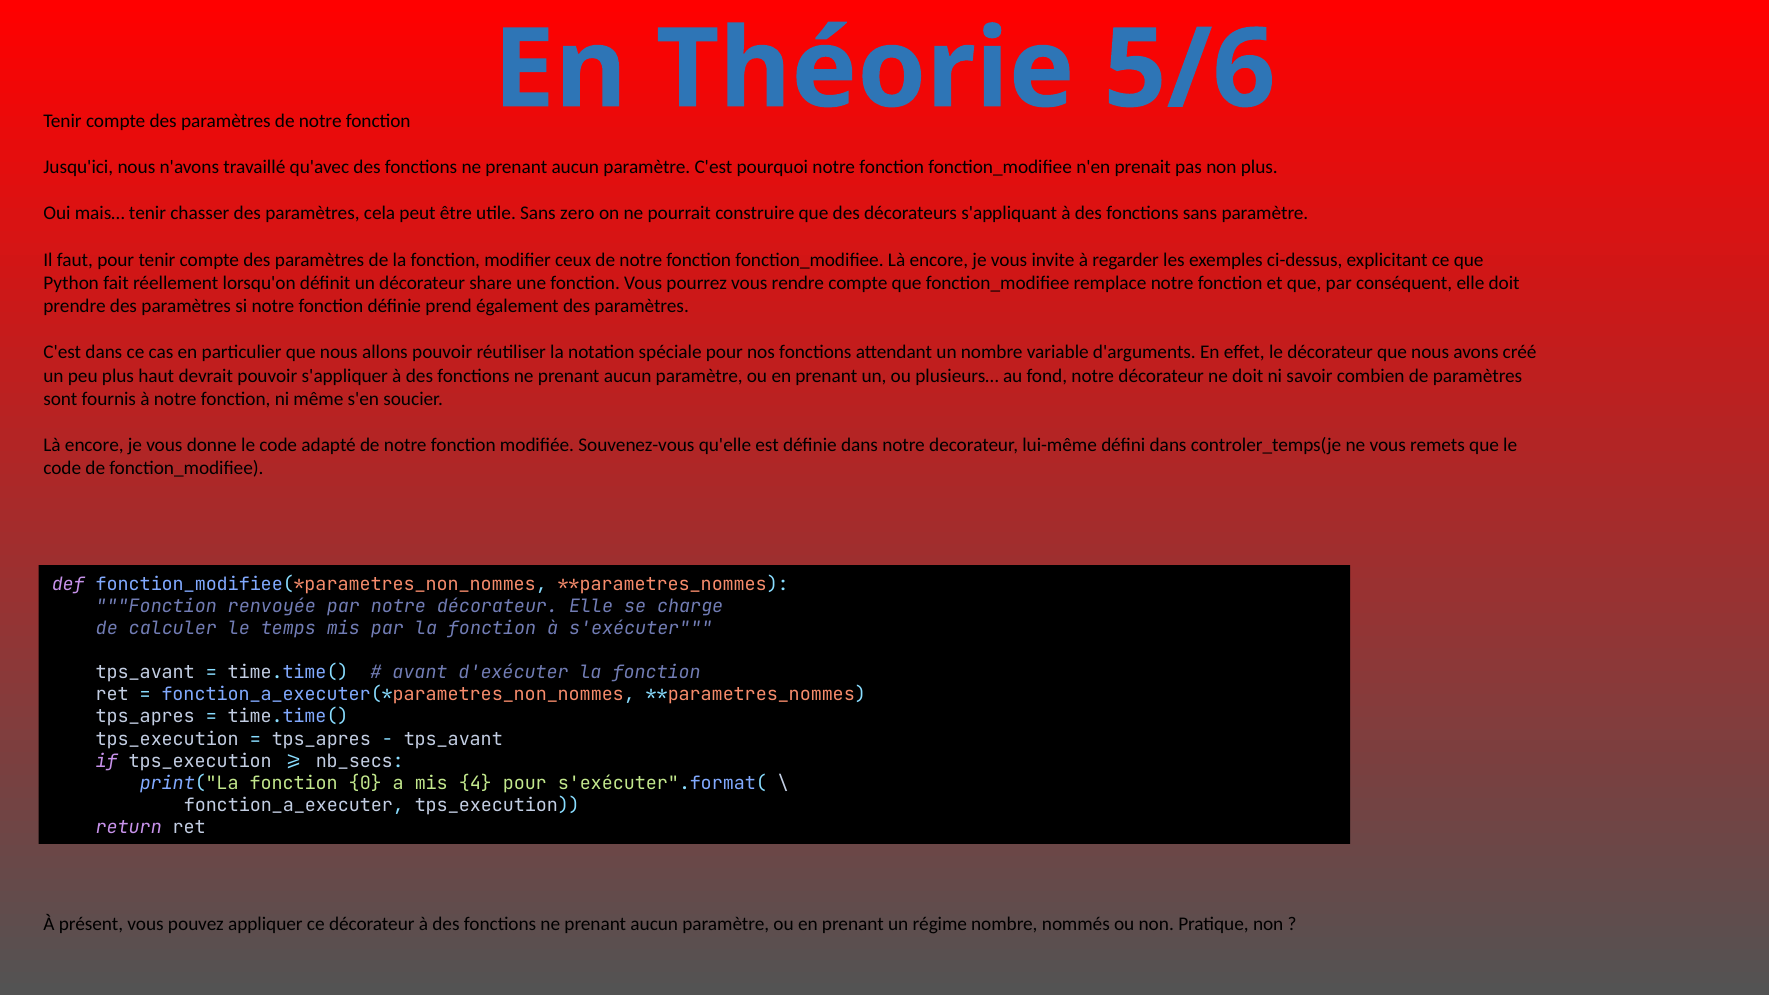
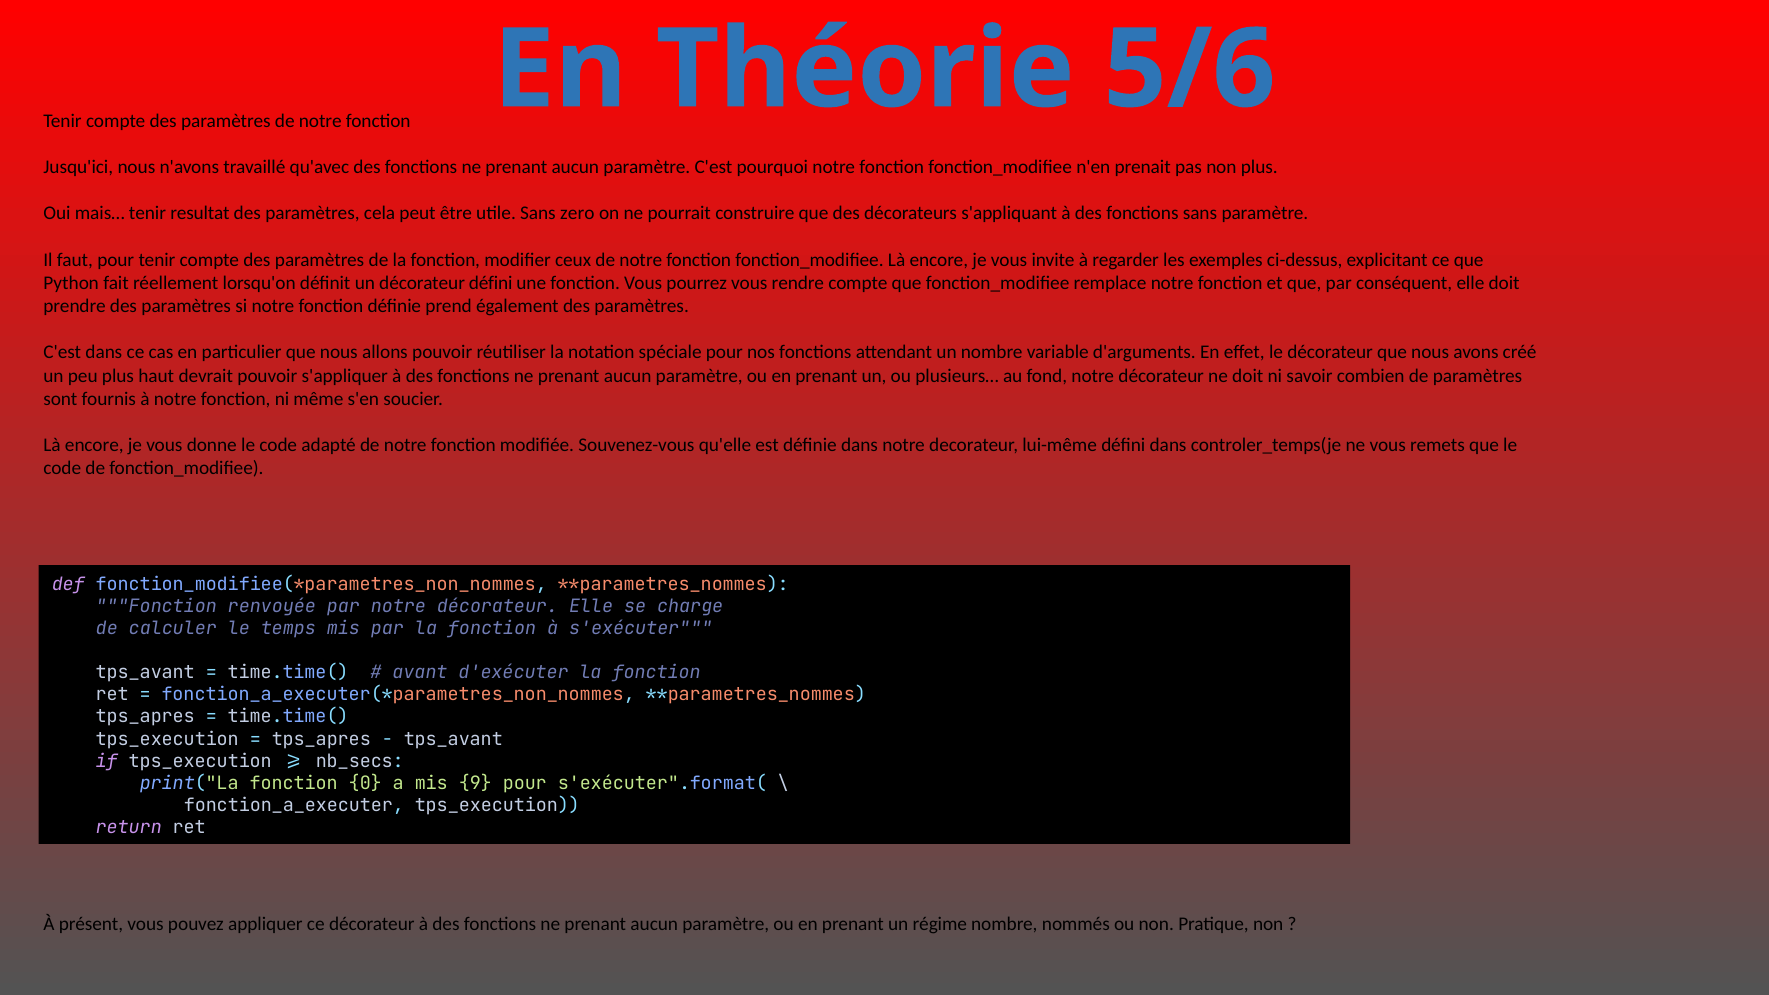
chasser: chasser -> resultat
décorateur share: share -> défini
4: 4 -> 9
